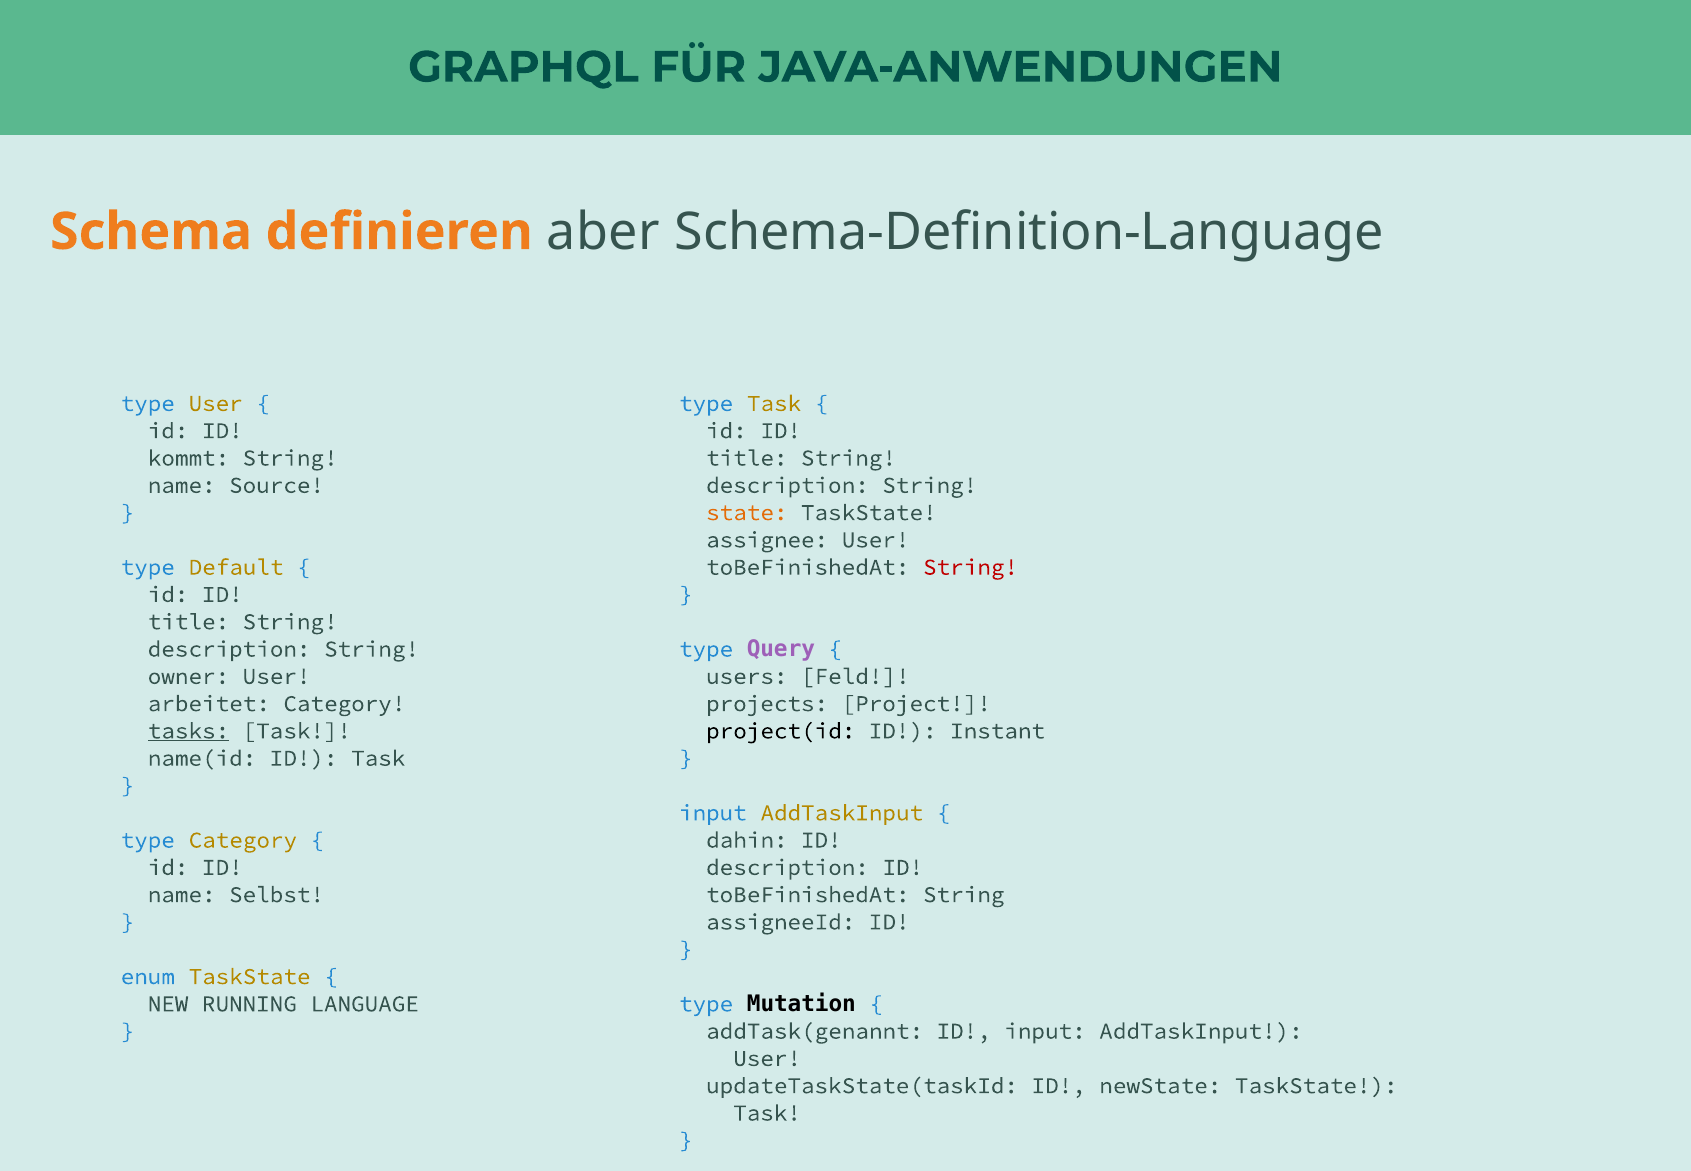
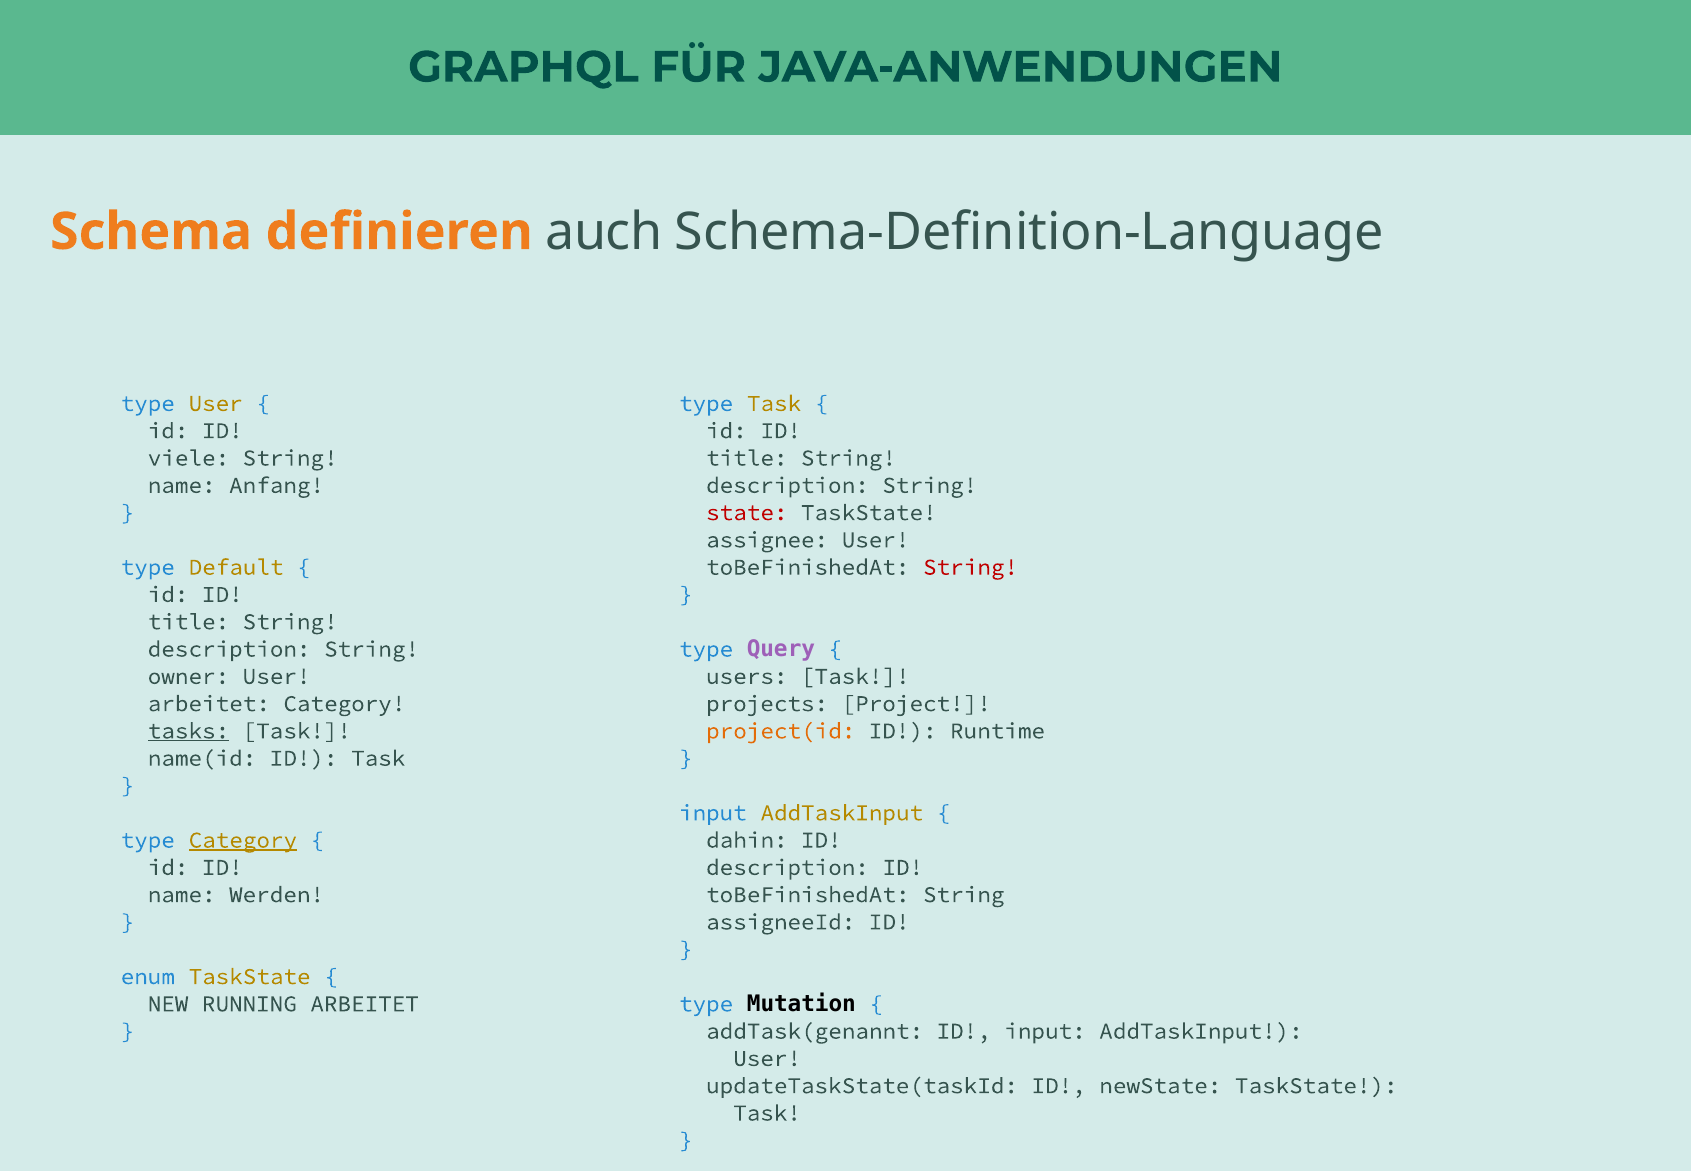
aber: aber -> auch
kommt: kommt -> viele
Source: Source -> Anfang
state colour: orange -> red
users Feld: Feld -> Task
project(id colour: black -> orange
Instant: Instant -> Runtime
Category at (243, 840) underline: none -> present
Selbst: Selbst -> Werden
RUNNING LANGUAGE: LANGUAGE -> ARBEITET
